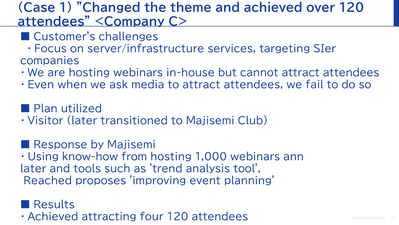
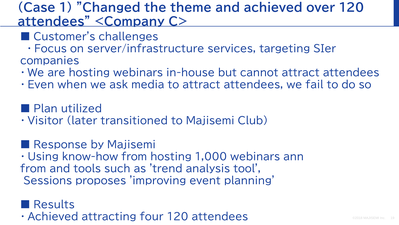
later at (33, 168): later -> from
Reached: Reached -> Sessions
